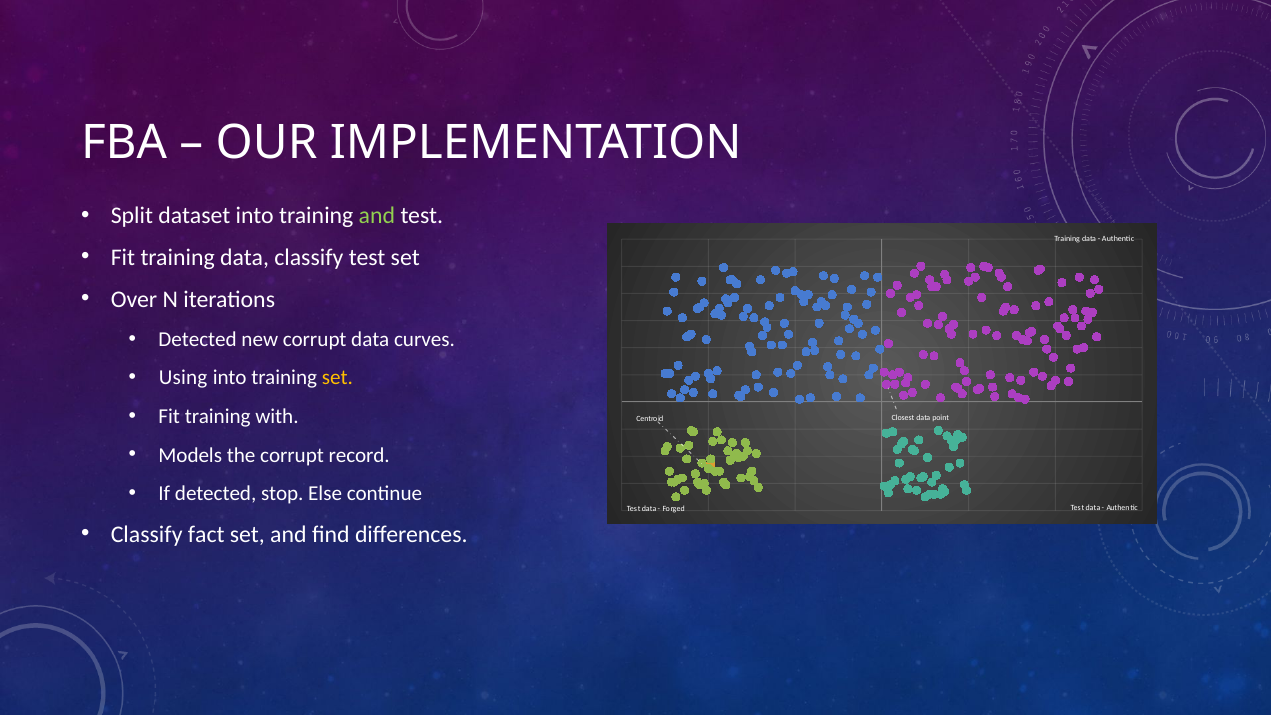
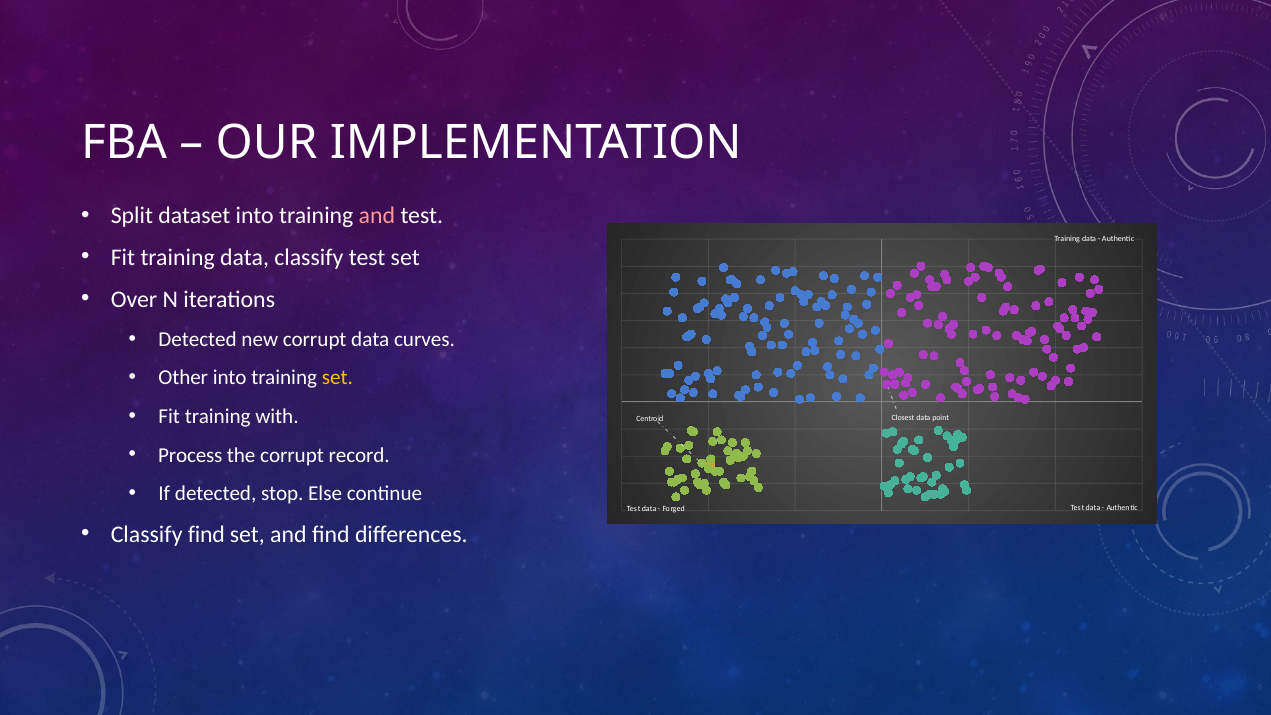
and at (377, 215) colour: light green -> pink
Using: Using -> Other
Models: Models -> Process
Classify fact: fact -> find
